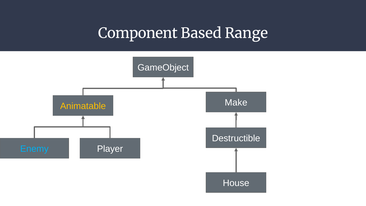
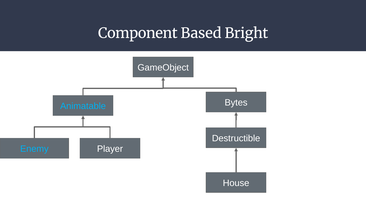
Range: Range -> Bright
Make: Make -> Bytes
Animatable colour: yellow -> light blue
